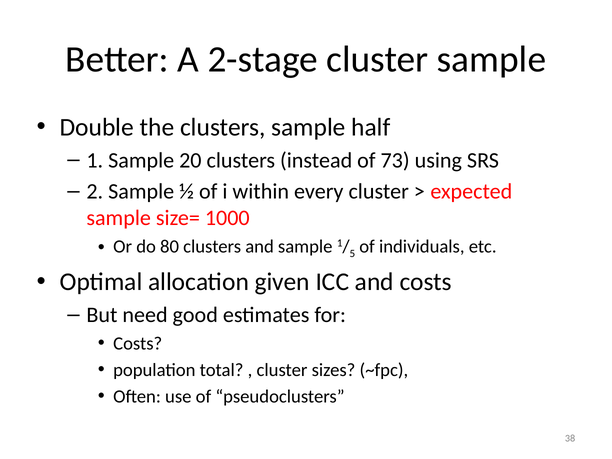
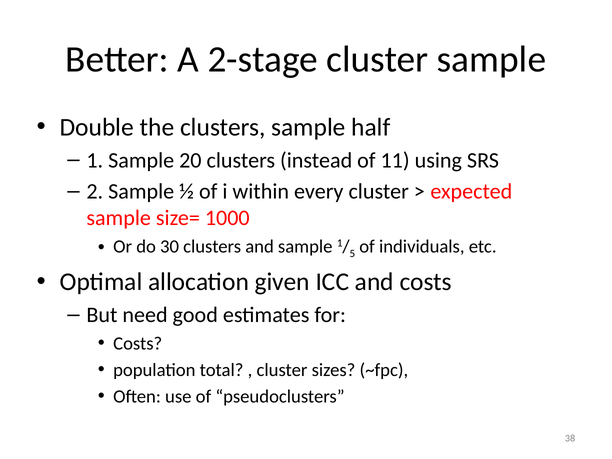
73: 73 -> 11
80: 80 -> 30
